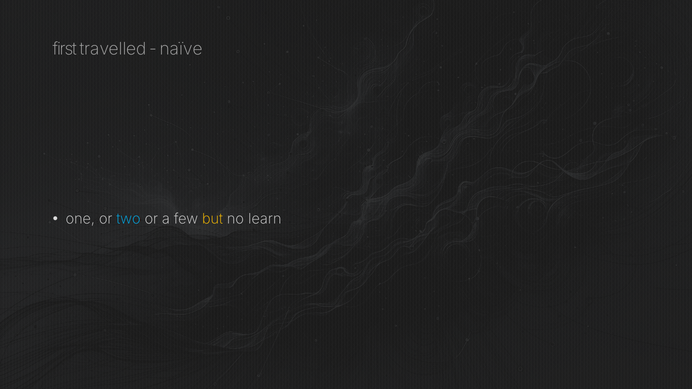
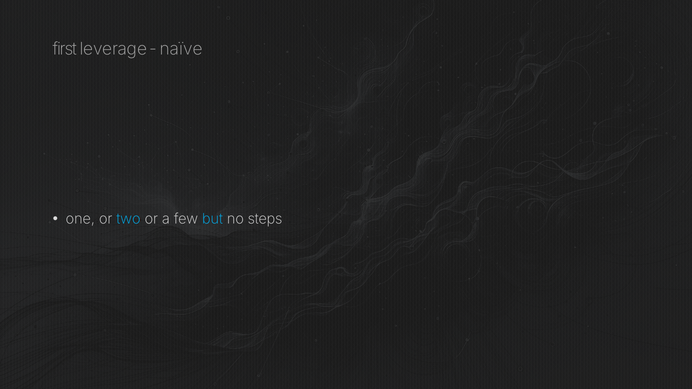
travelled: travelled -> leverage
but colour: yellow -> light blue
learn: learn -> steps
